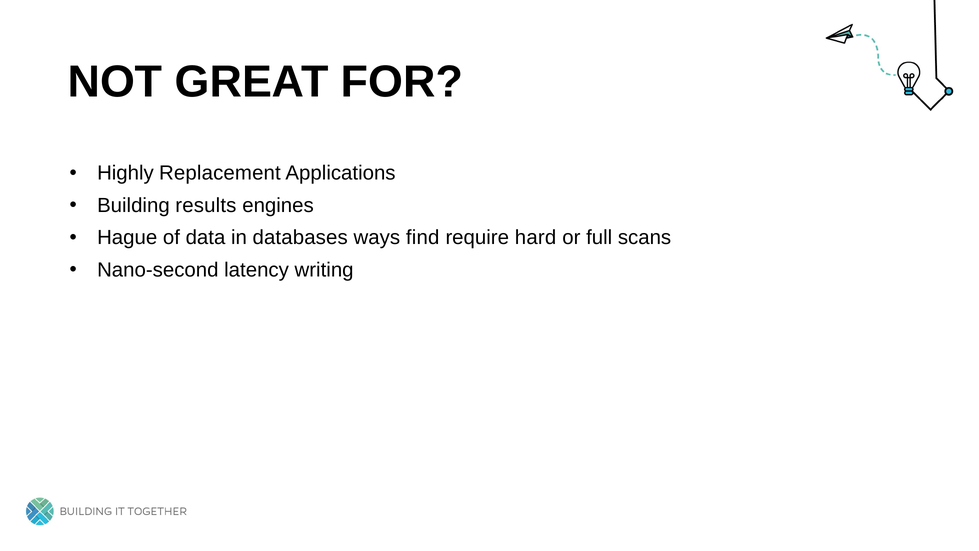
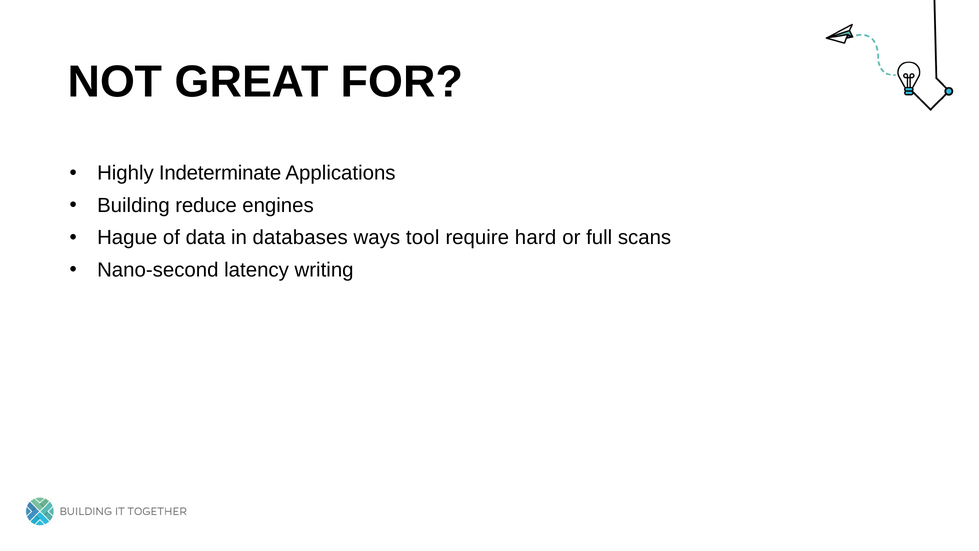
Replacement: Replacement -> Indeterminate
results: results -> reduce
find: find -> tool
